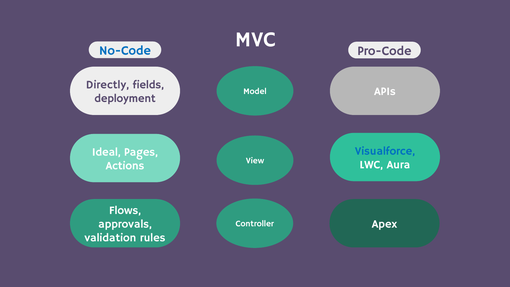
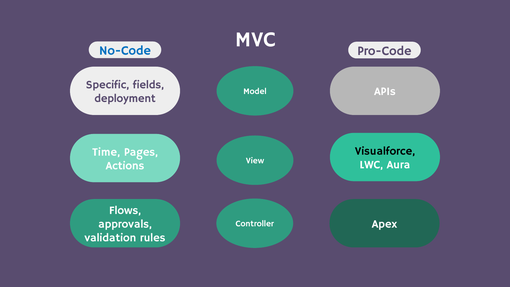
Directly: Directly -> Specific
Visualforce colour: blue -> black
Ideal: Ideal -> Time
